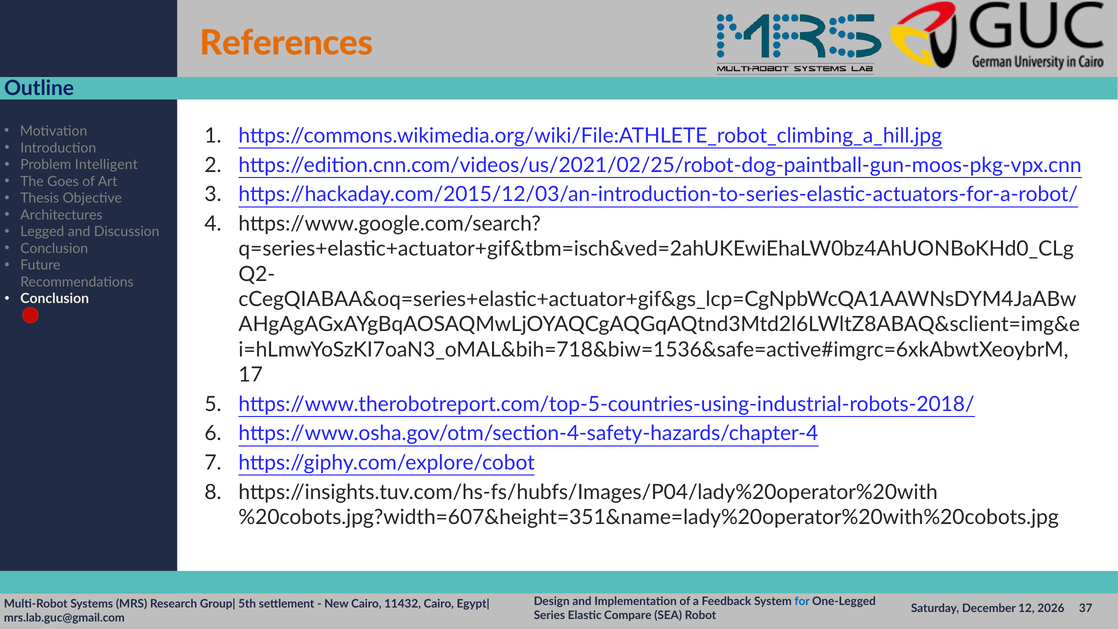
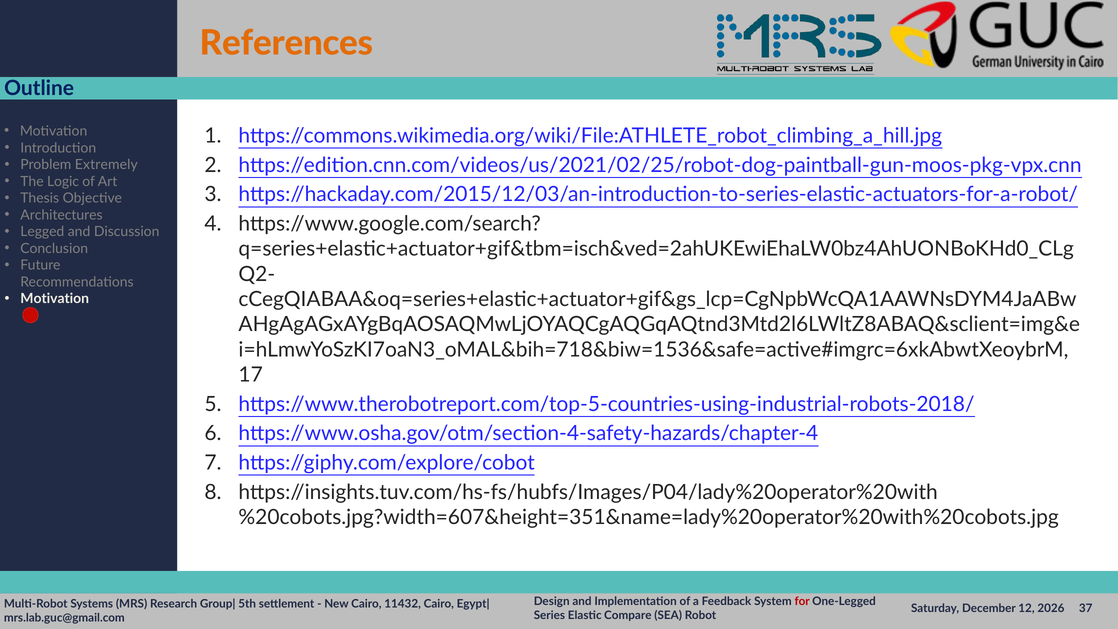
Intelligent: Intelligent -> Extremely
Goes: Goes -> Logic
Conclusion at (55, 299): Conclusion -> Motivation
for colour: blue -> red
